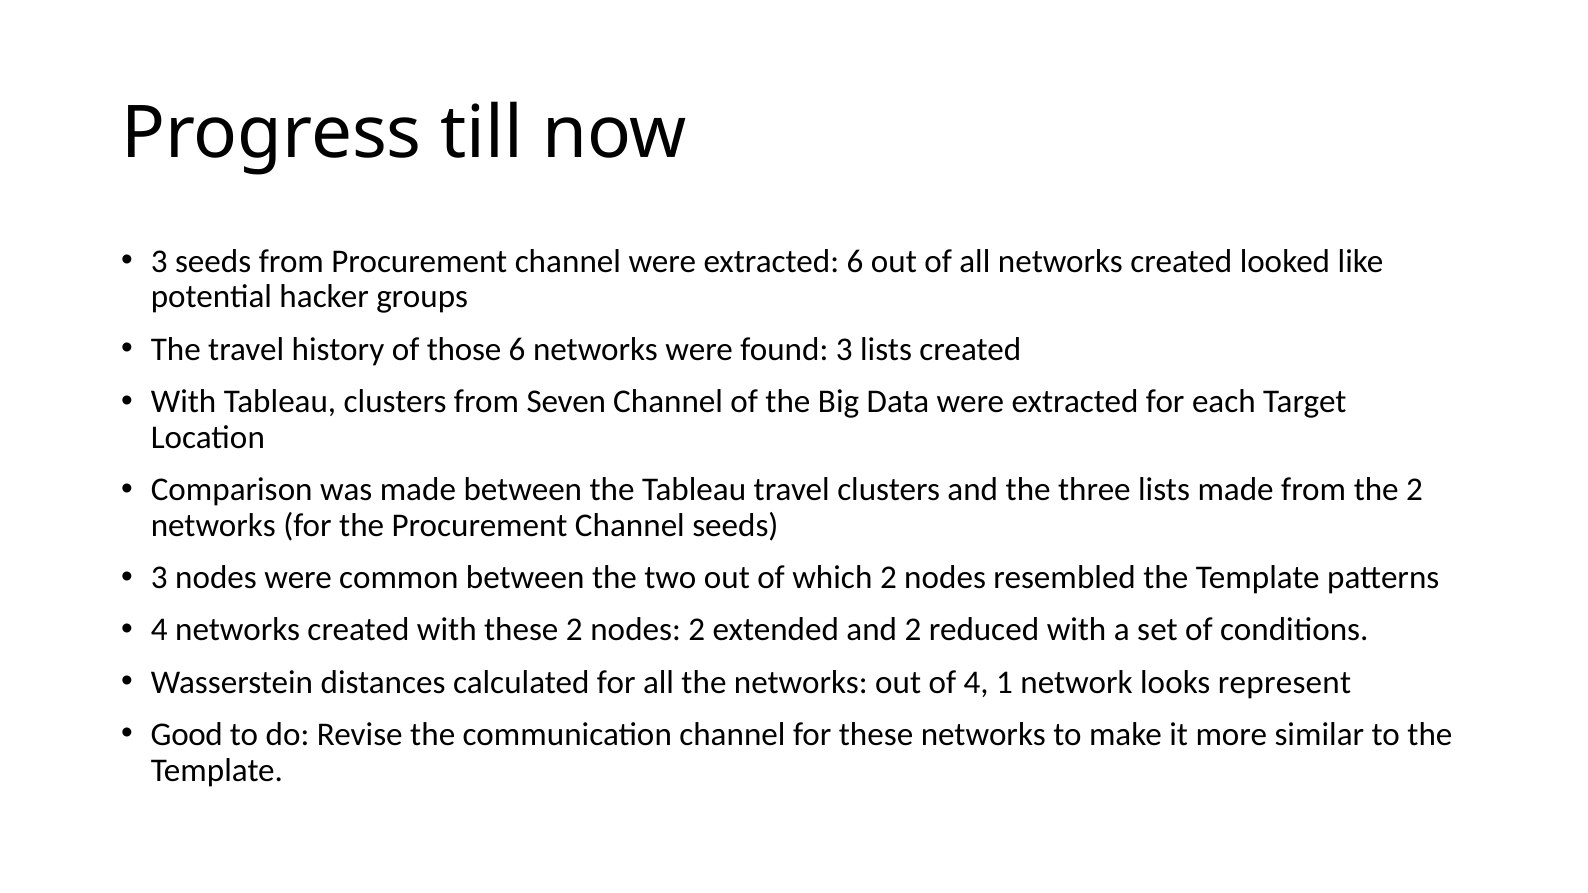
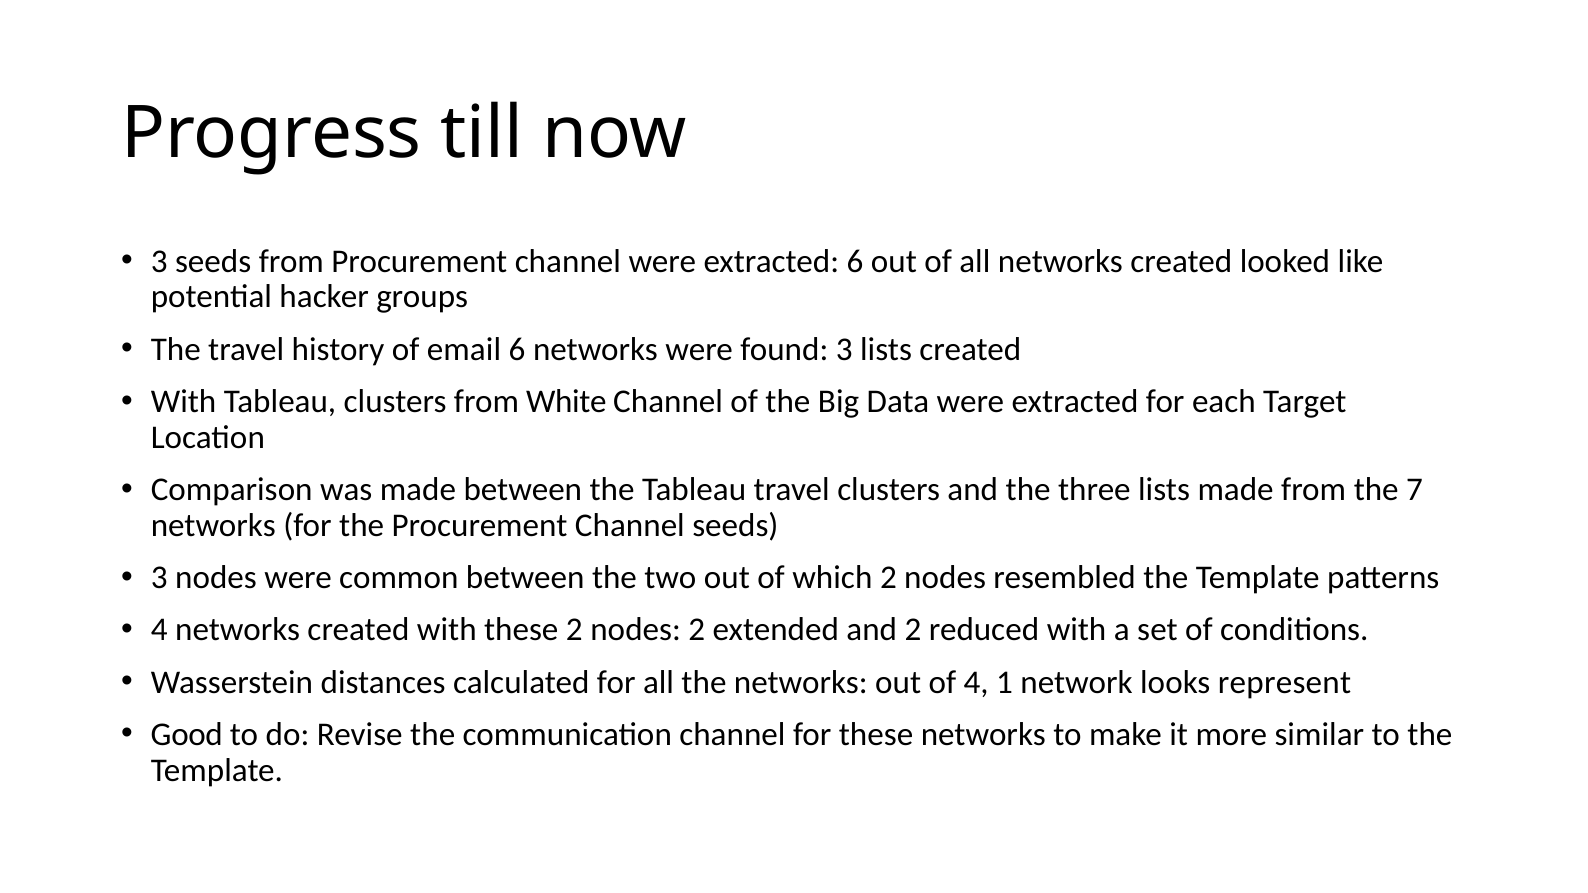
those: those -> email
Seven: Seven -> White
the 2: 2 -> 7
